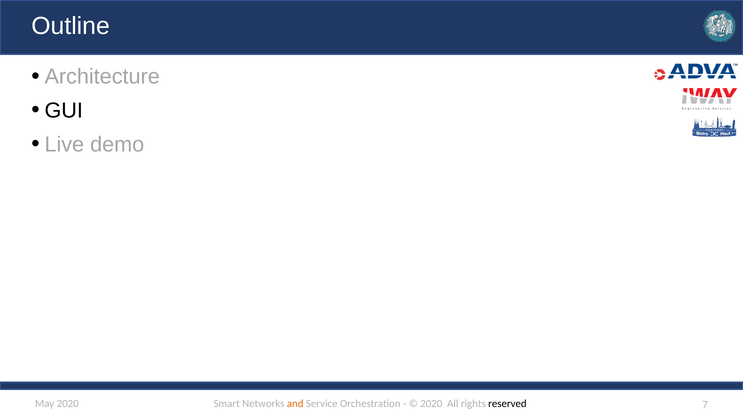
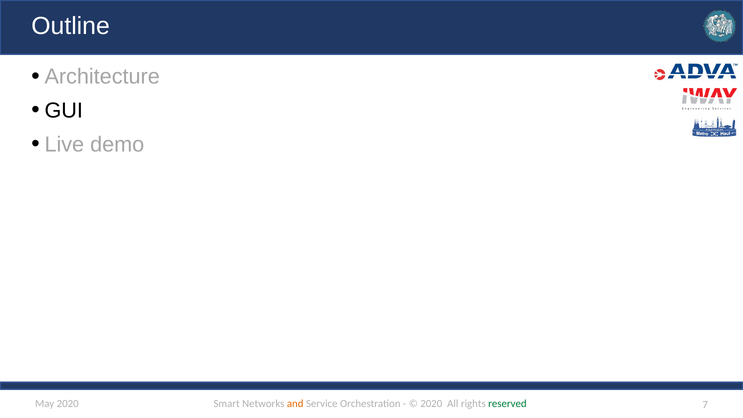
reserved colour: black -> green
